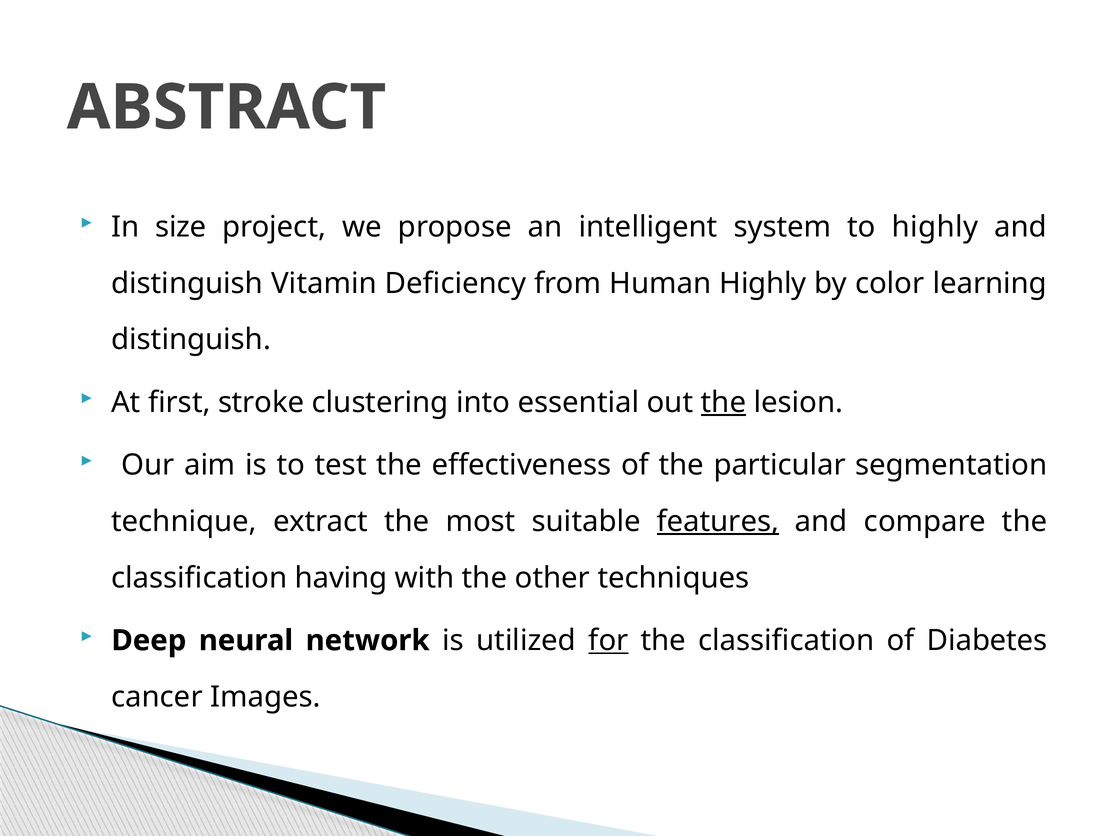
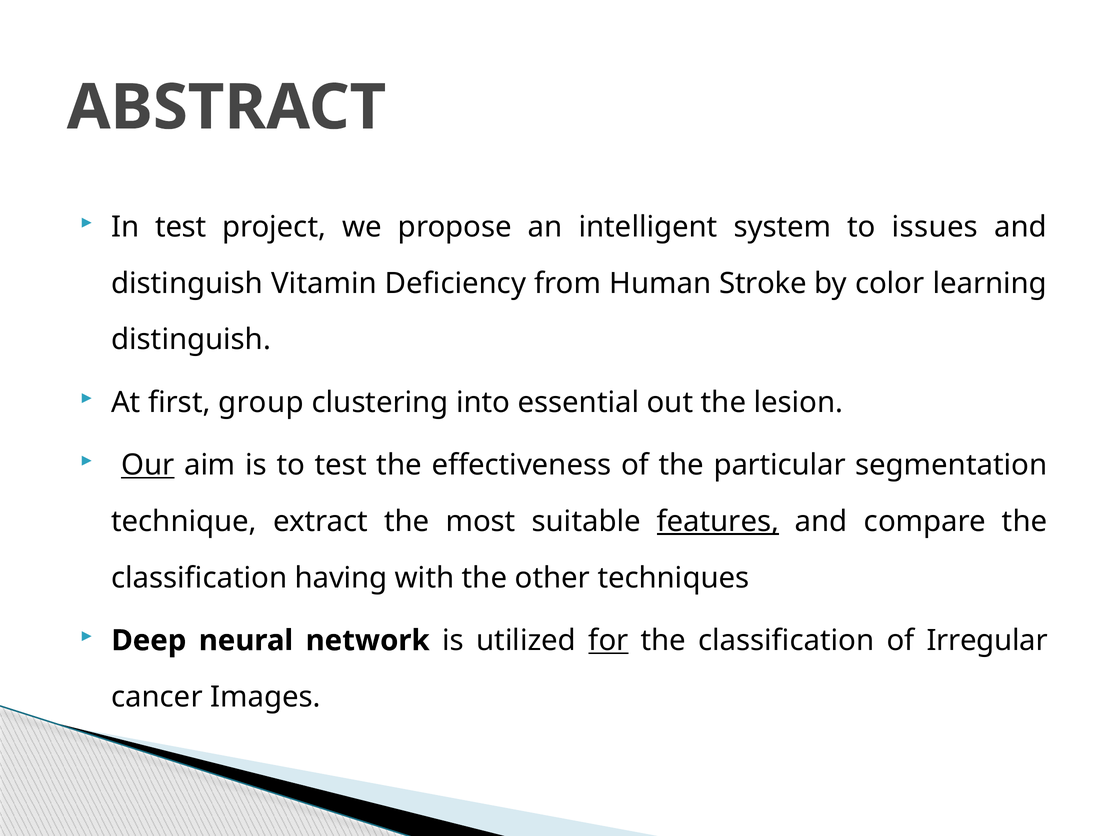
In size: size -> test
to highly: highly -> issues
Human Highly: Highly -> Stroke
stroke: stroke -> group
the at (723, 403) underline: present -> none
Our underline: none -> present
Diabetes: Diabetes -> Irregular
